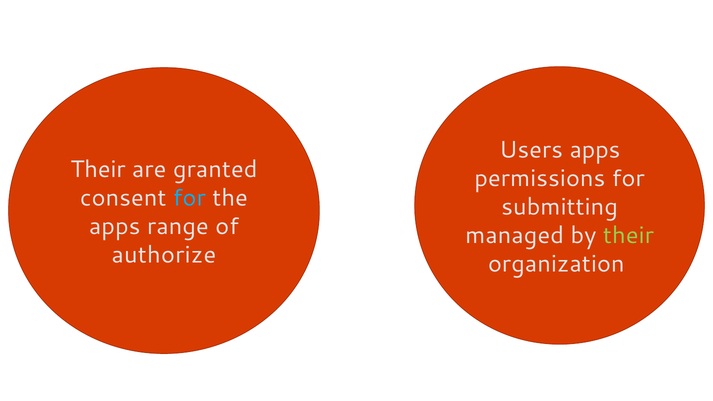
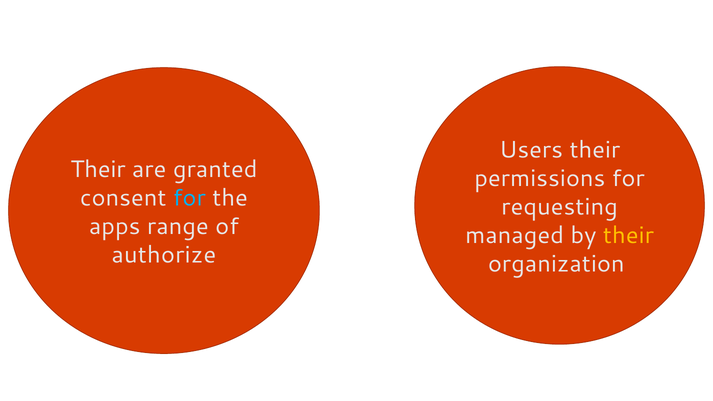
Users apps: apps -> their
submitting: submitting -> requesting
their at (628, 236) colour: light green -> yellow
